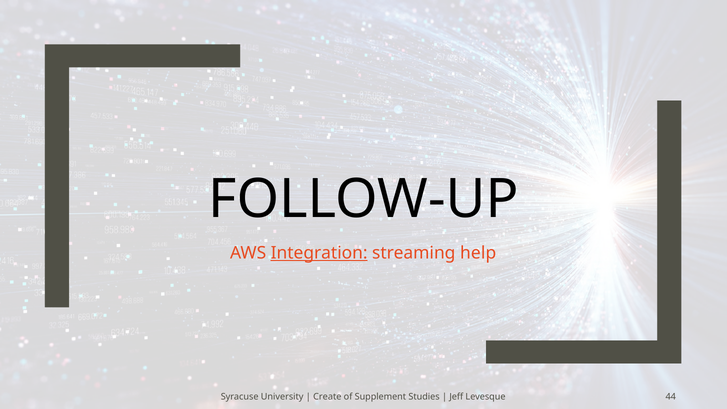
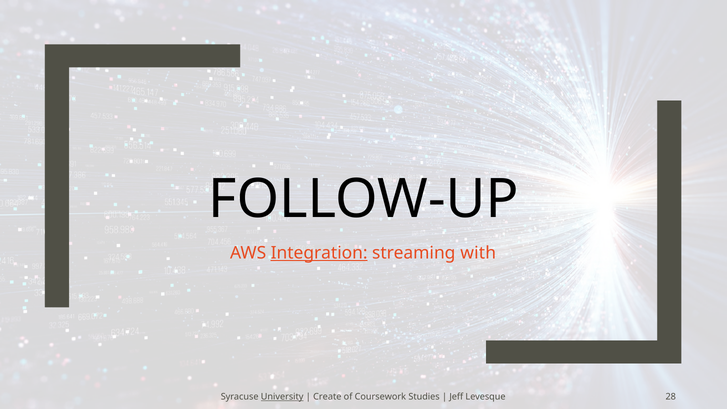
help: help -> with
University underline: none -> present
Supplement: Supplement -> Coursework
44: 44 -> 28
